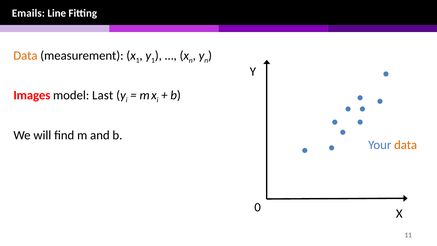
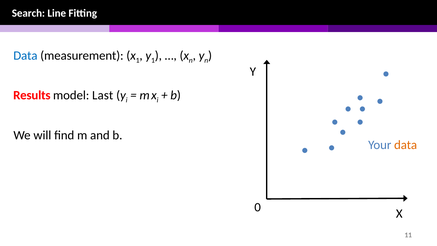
Emails: Emails -> Search
Data at (25, 56) colour: orange -> blue
Images: Images -> Results
